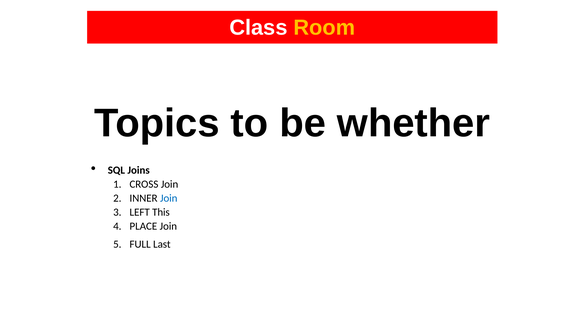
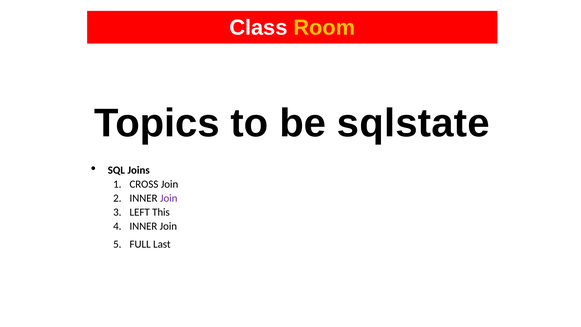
whether: whether -> sqlstate
Join at (169, 198) colour: blue -> purple
PLACE at (143, 226): PLACE -> INNER
